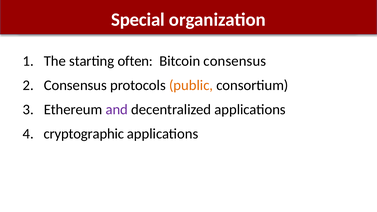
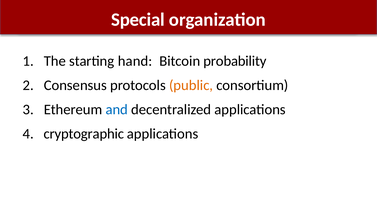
often: often -> hand
Bitcoin consensus: consensus -> probability
and colour: purple -> blue
